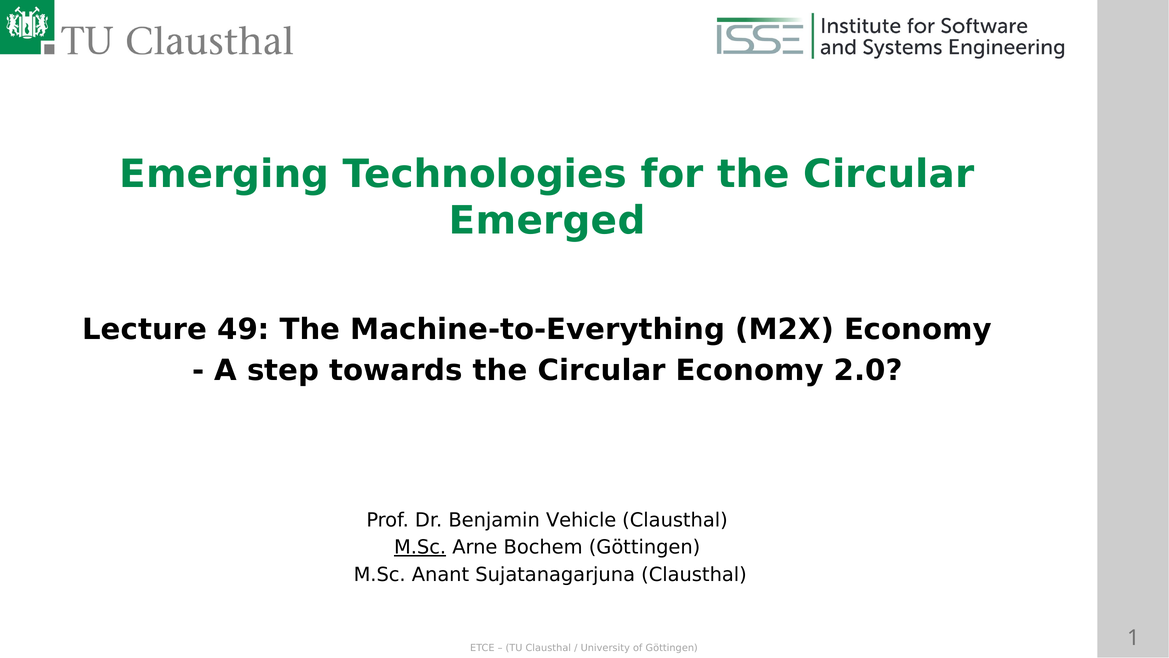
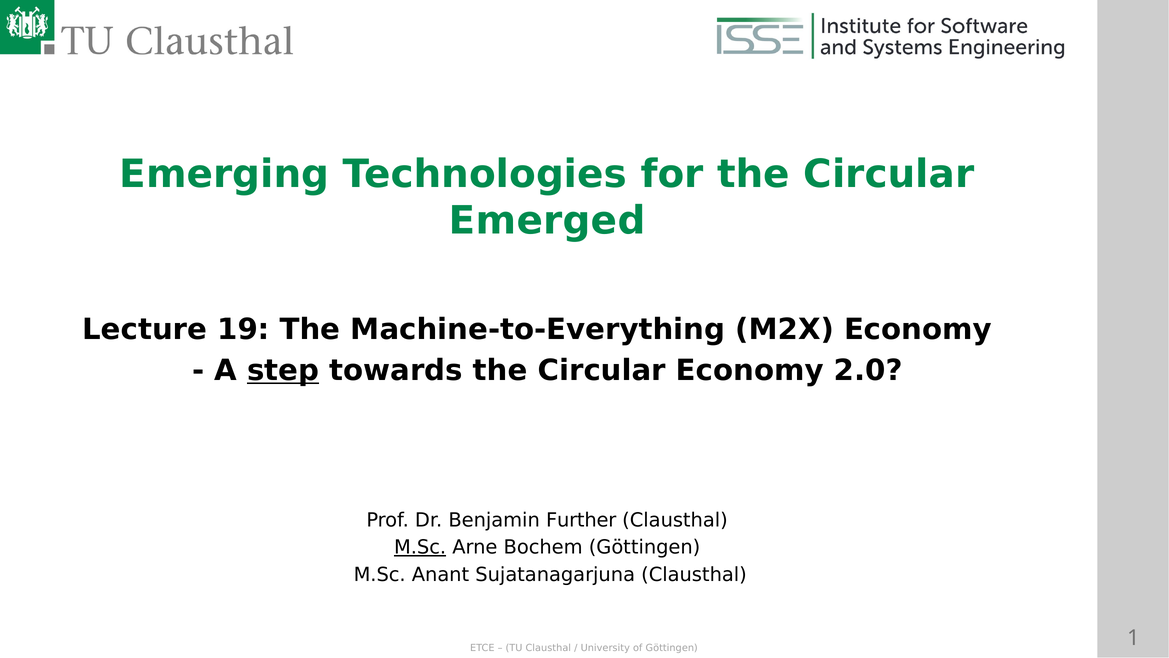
49: 49 -> 19
step underline: none -> present
Vehicle: Vehicle -> Further
